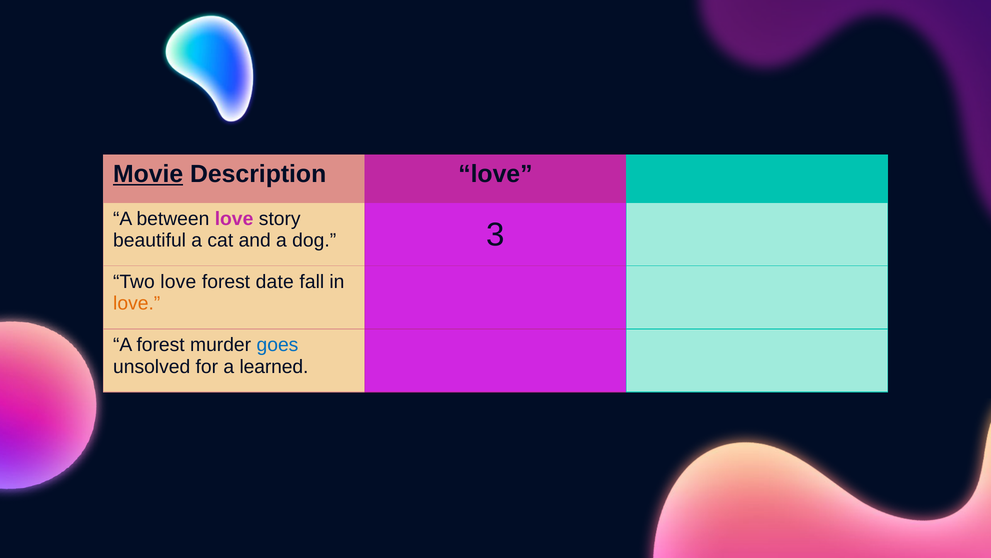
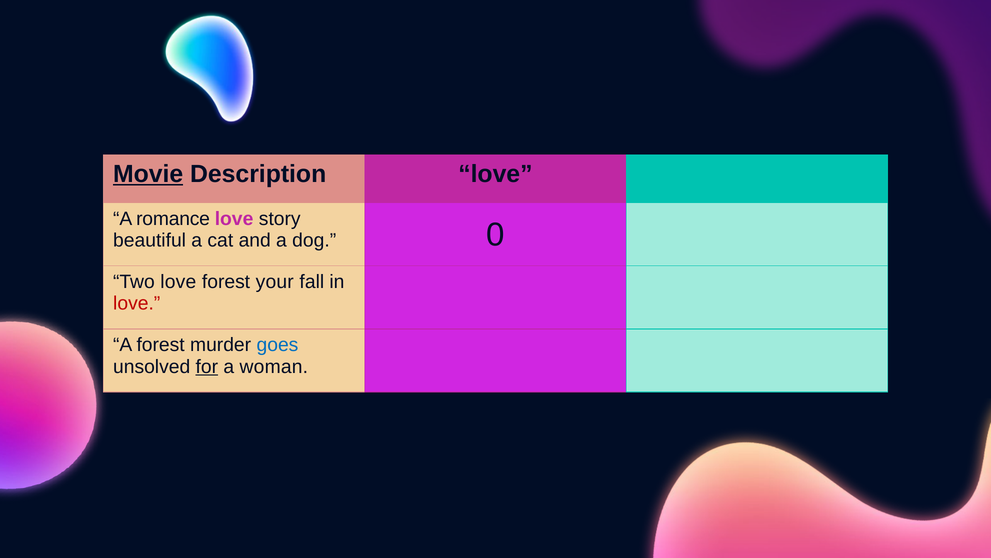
between: between -> romance
3: 3 -> 0
date: date -> your
love at (137, 303) colour: orange -> red
for underline: none -> present
learned: learned -> woman
